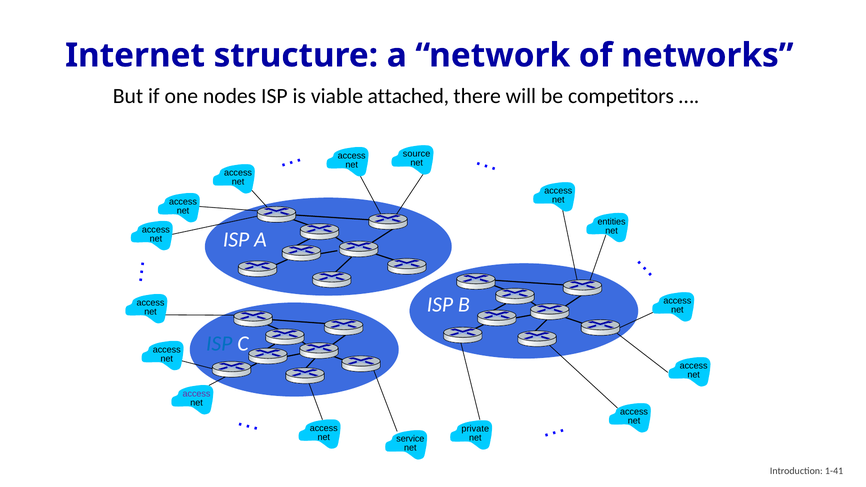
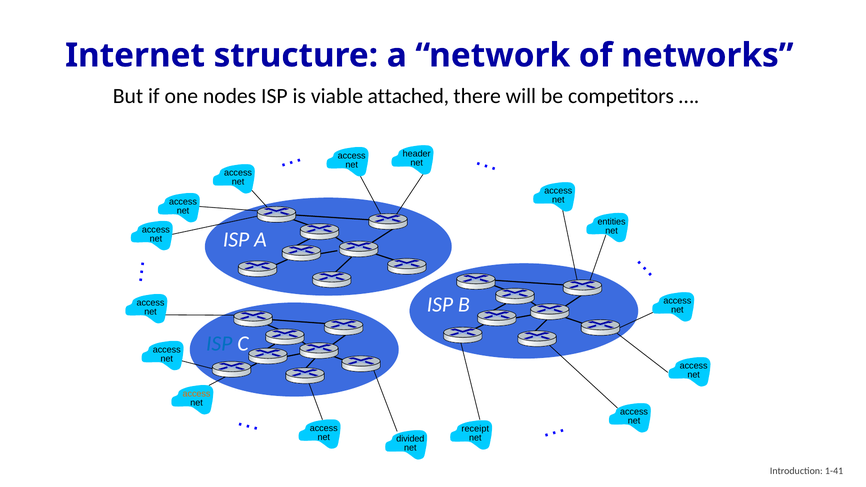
source: source -> header
access at (197, 394) colour: purple -> orange
private: private -> receipt
service: service -> divided
